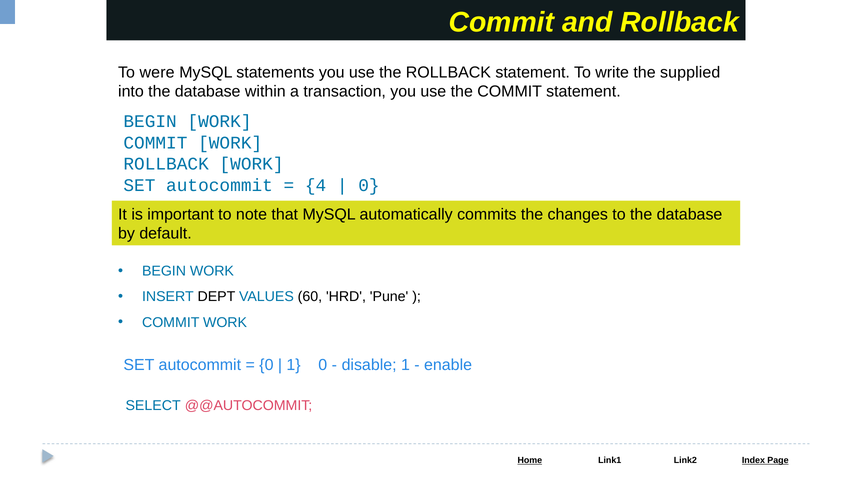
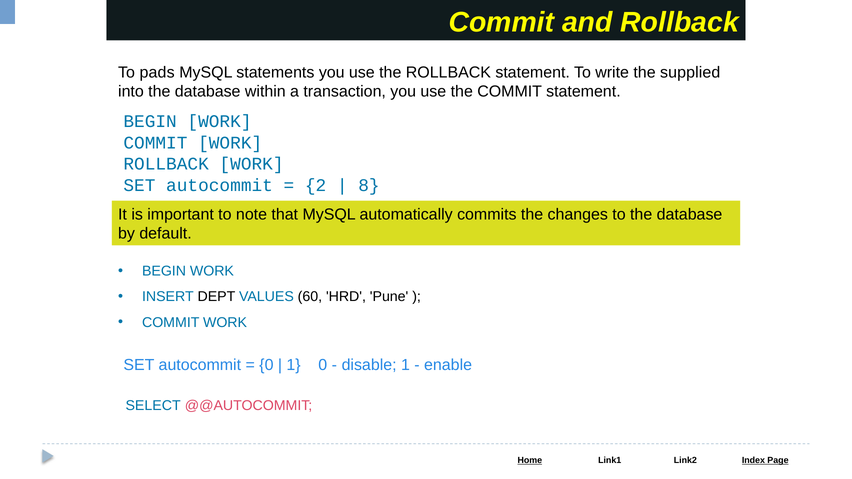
were: were -> pads
4: 4 -> 2
0 at (369, 185): 0 -> 8
